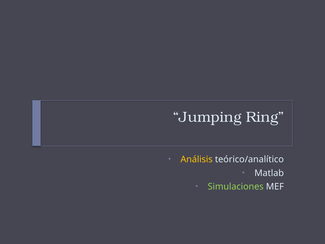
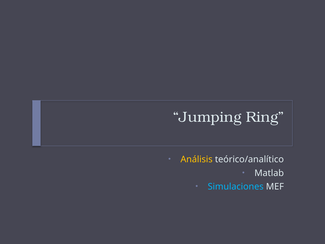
Simulaciones colour: light green -> light blue
